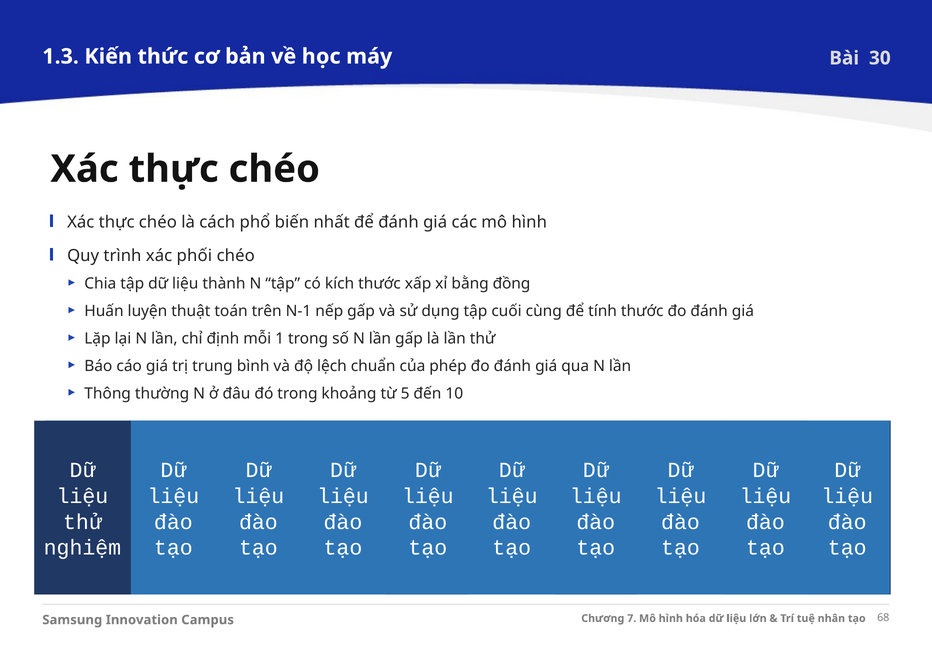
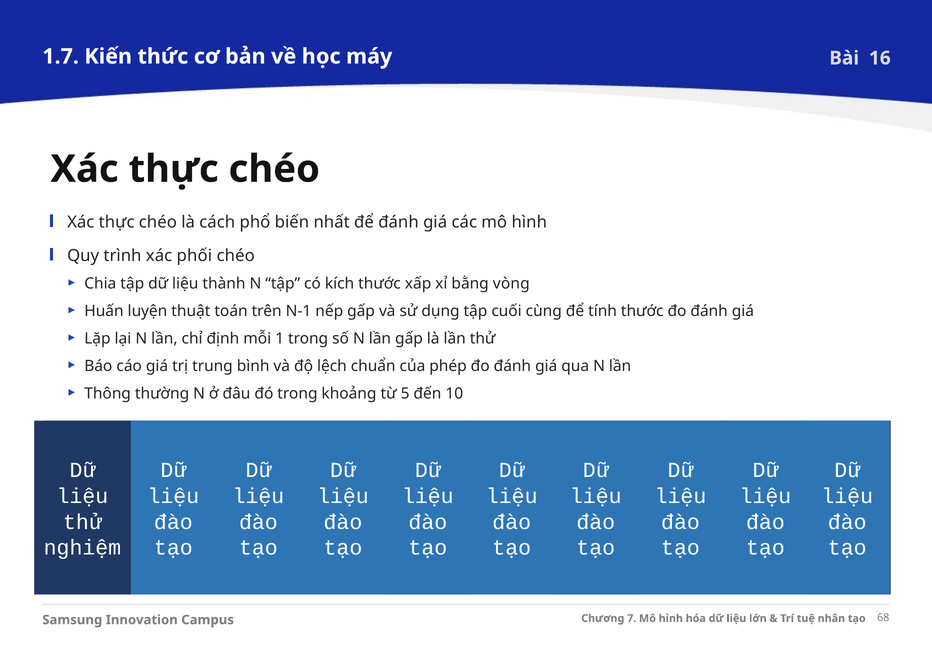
1.3: 1.3 -> 1.7
30: 30 -> 16
đồng: đồng -> vòng
